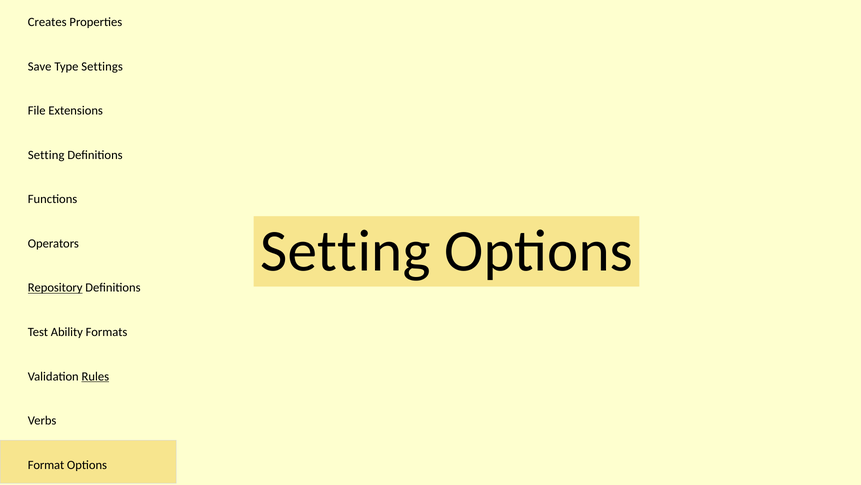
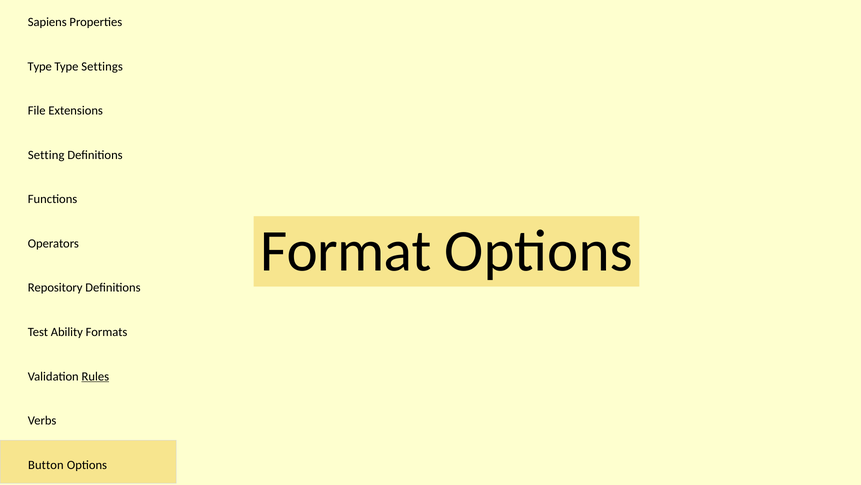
Creates: Creates -> Sapiens
Save at (40, 66): Save -> Type
Setting at (345, 251): Setting -> Format
Repository underline: present -> none
Format: Format -> Button
